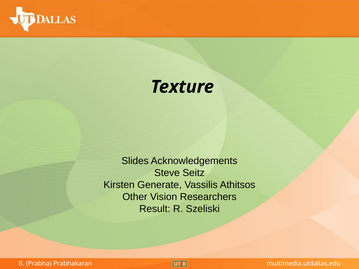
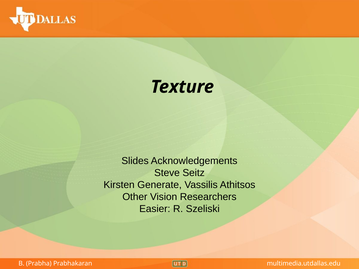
Result: Result -> Easier
